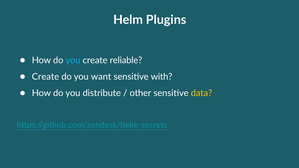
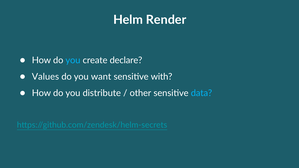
Plugins: Plugins -> Render
reliable: reliable -> declare
Create at (45, 77): Create -> Values
data colour: yellow -> light blue
